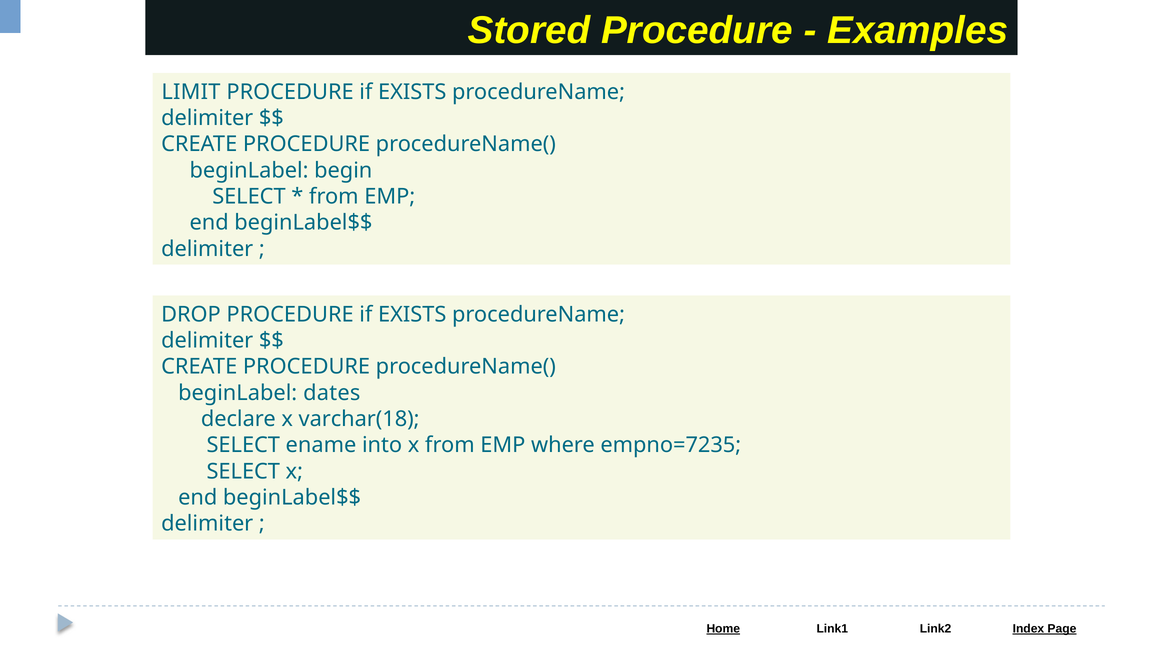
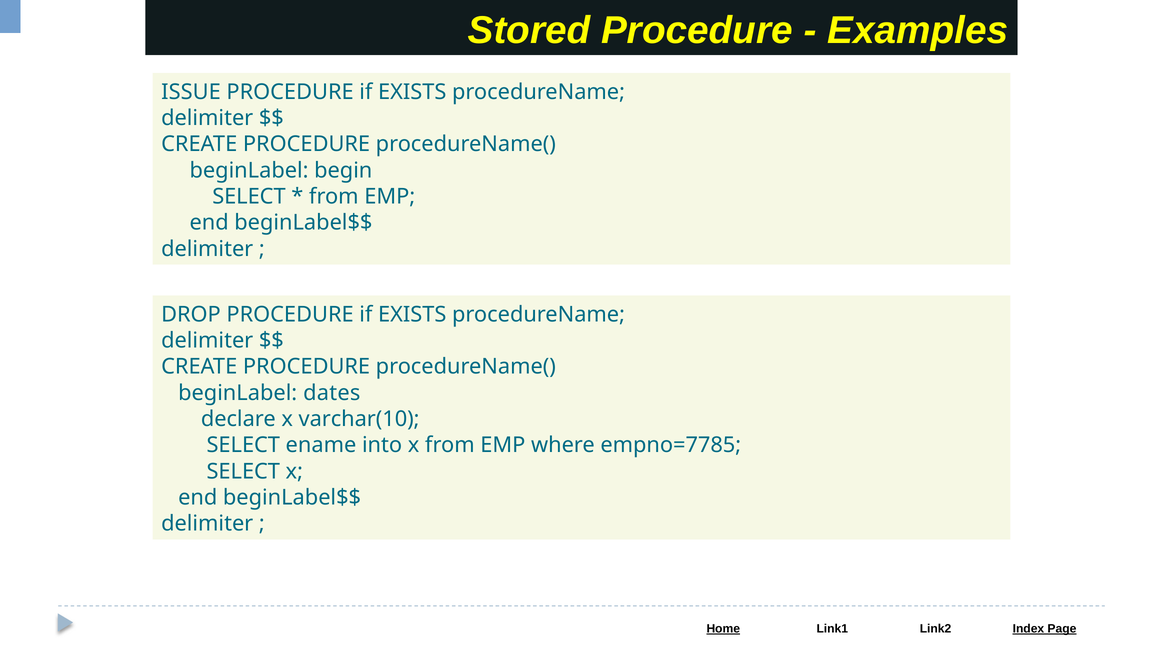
LIMIT: LIMIT -> ISSUE
varchar(18: varchar(18 -> varchar(10
empno=7235: empno=7235 -> empno=7785
